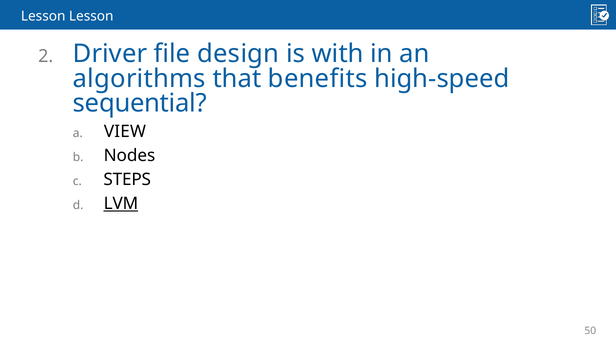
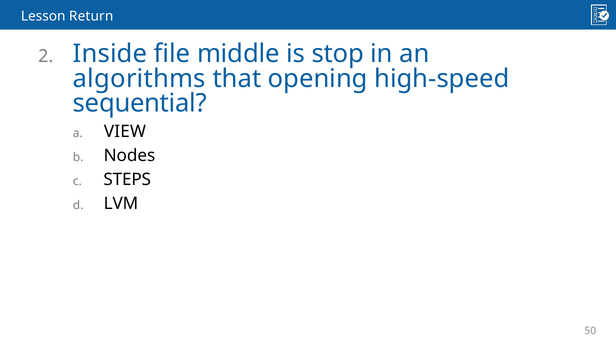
Lesson Lesson: Lesson -> Return
Driver: Driver -> Inside
design: design -> middle
with: with -> stop
benefits: benefits -> opening
LVM underline: present -> none
